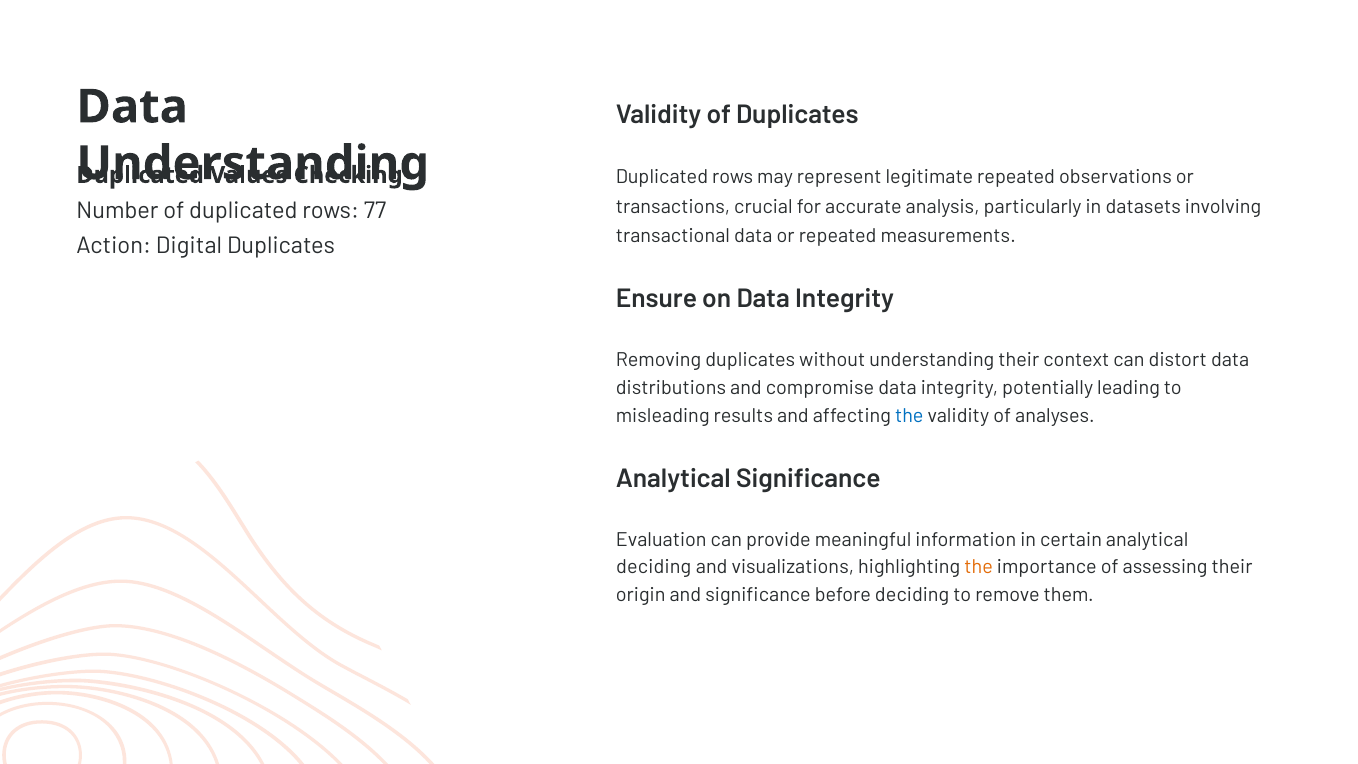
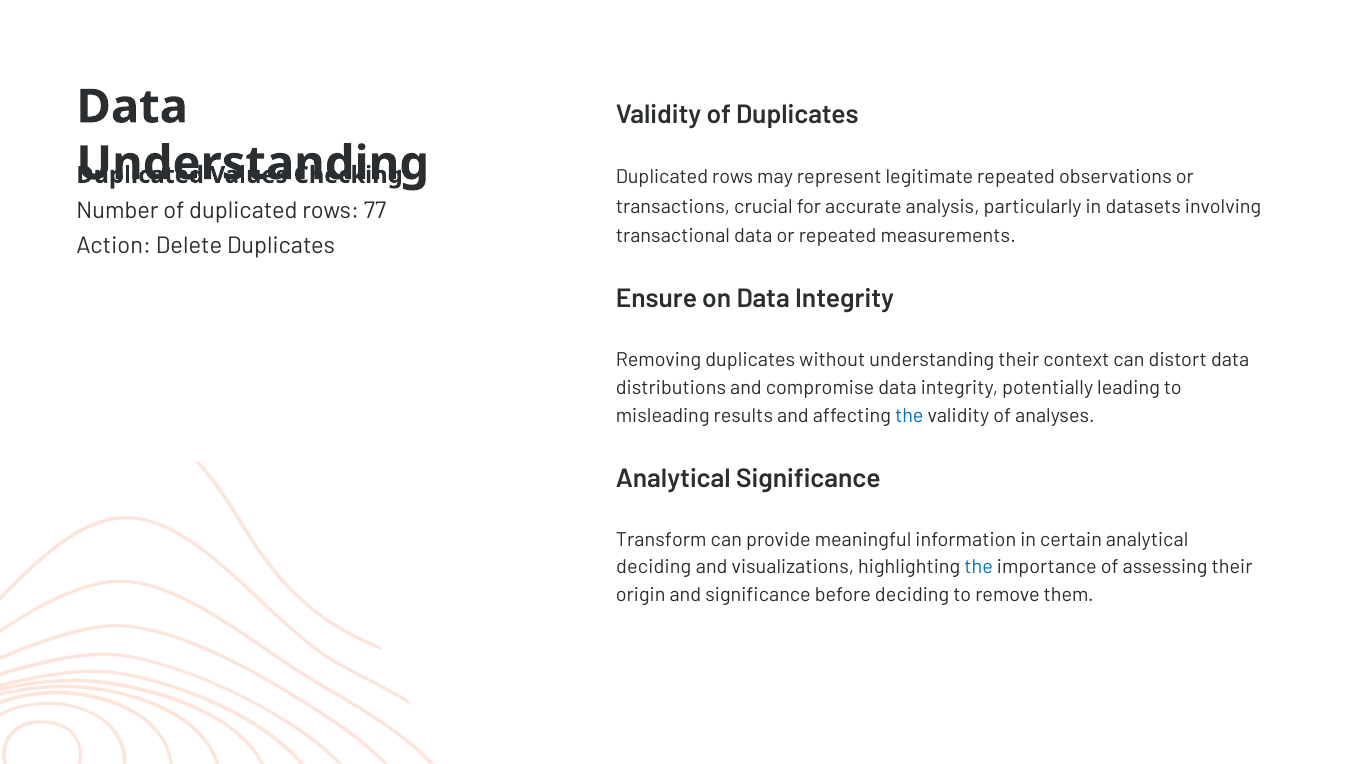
Digital: Digital -> Delete
Evaluation: Evaluation -> Transform
the at (979, 567) colour: orange -> blue
